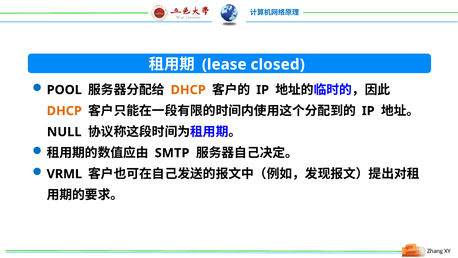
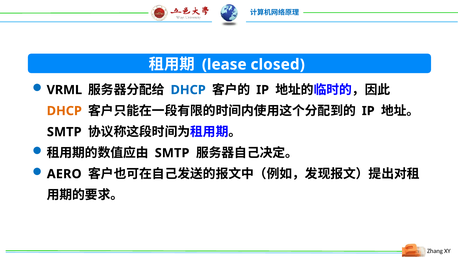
POOL: POOL -> VRML
DHCP at (188, 90) colour: orange -> blue
NULL at (64, 132): NULL -> SMTP
VRML: VRML -> AERO
